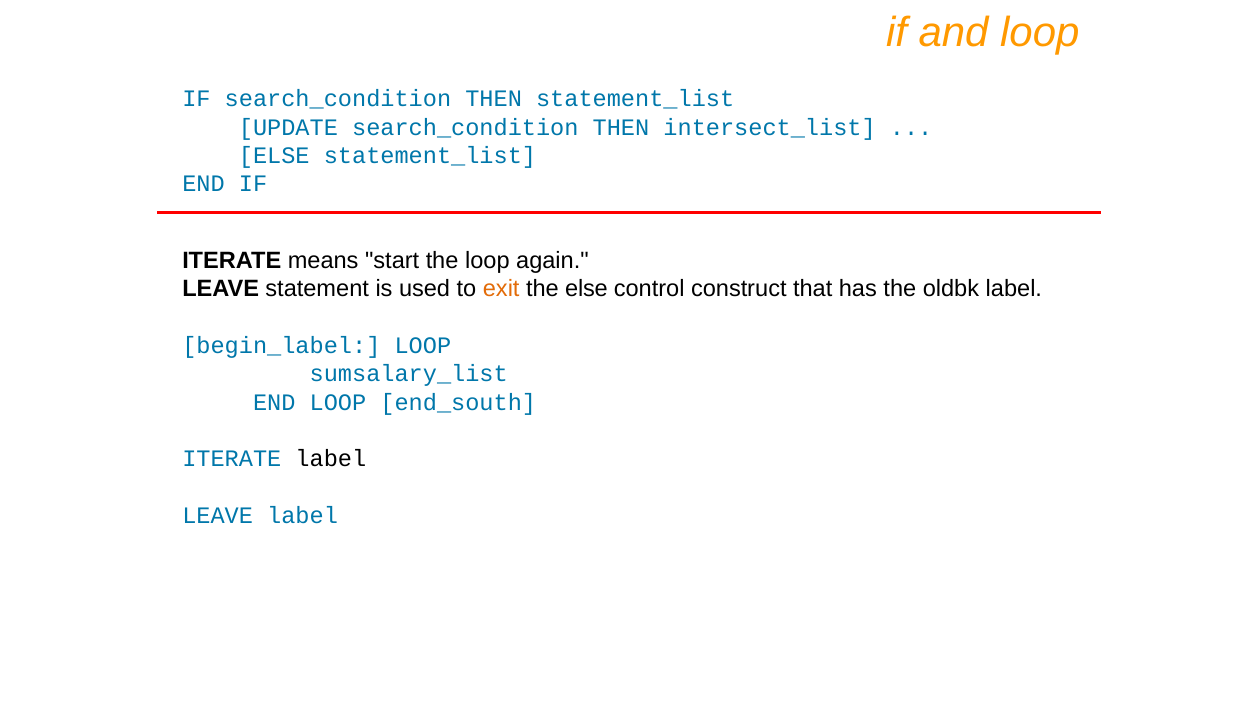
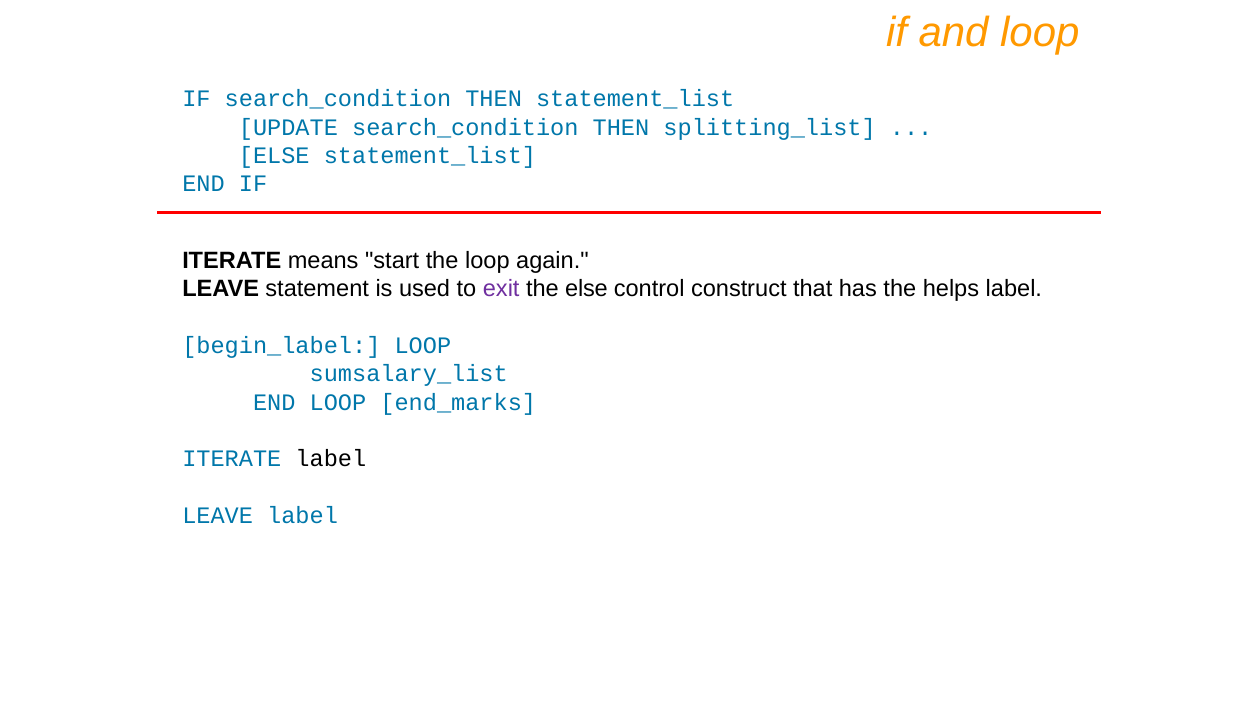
intersect_list: intersect_list -> splitting_list
exit colour: orange -> purple
oldbk: oldbk -> helps
end_south: end_south -> end_marks
